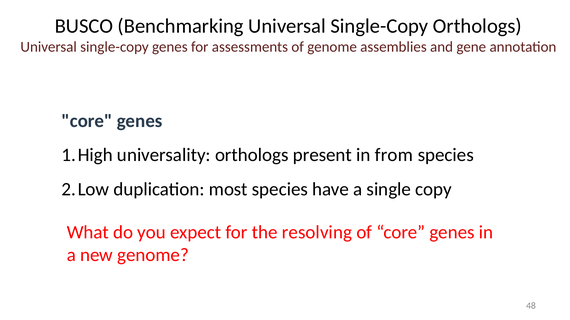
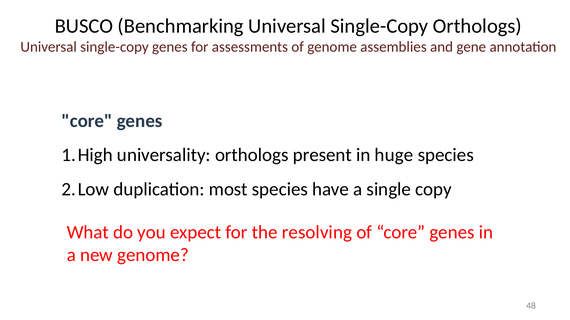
from: from -> huge
